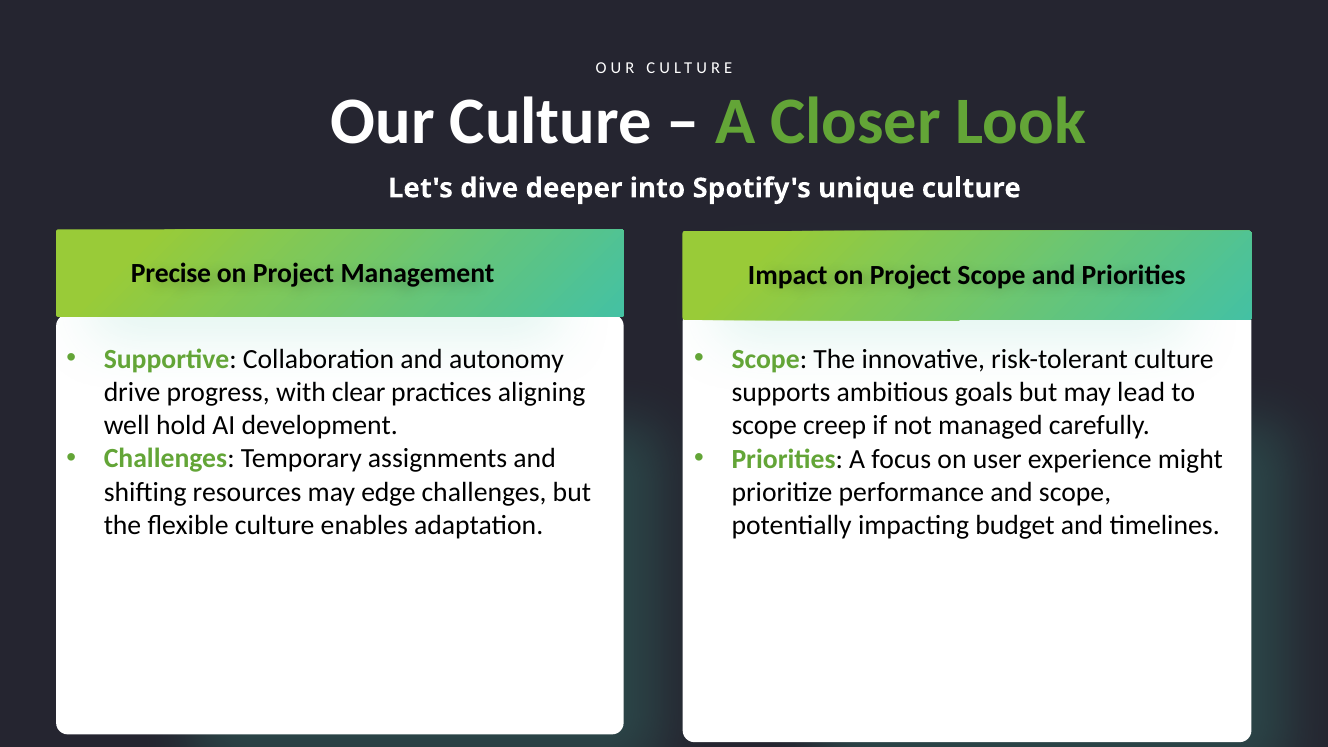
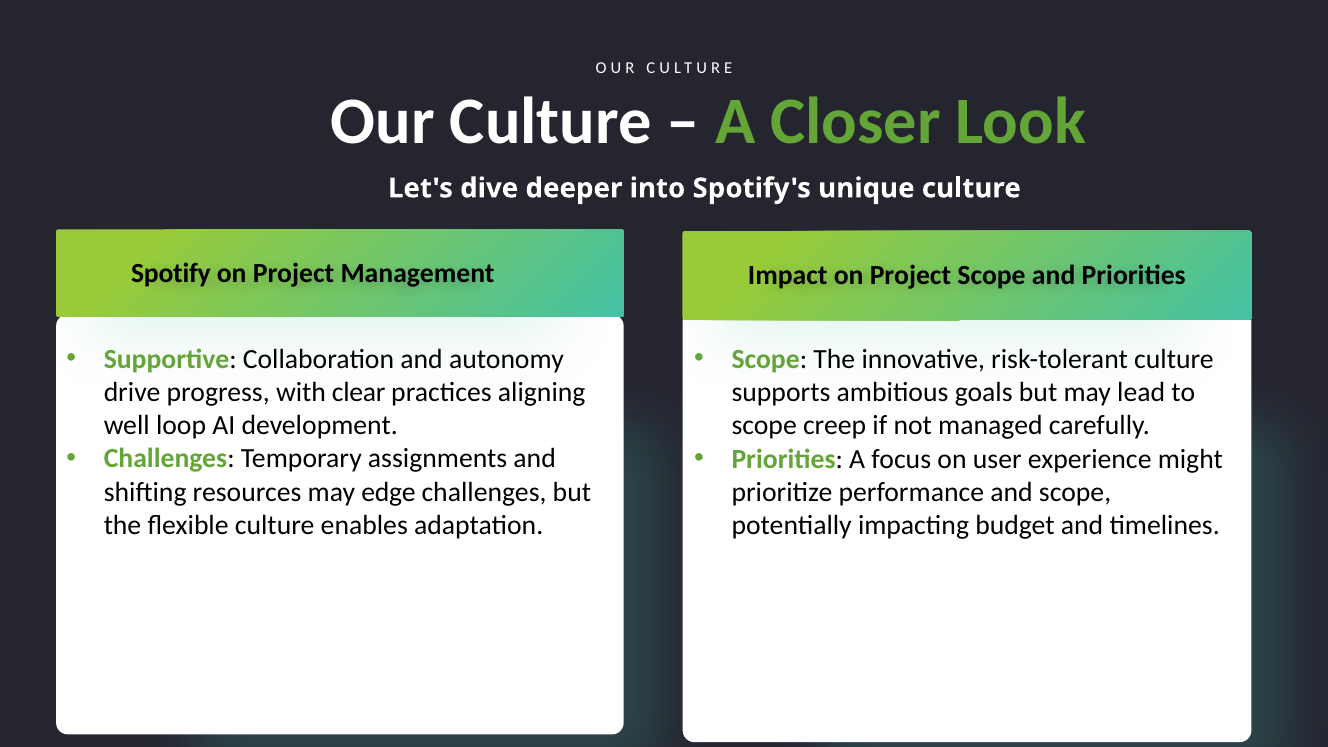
Precise: Precise -> Spotify
hold: hold -> loop
